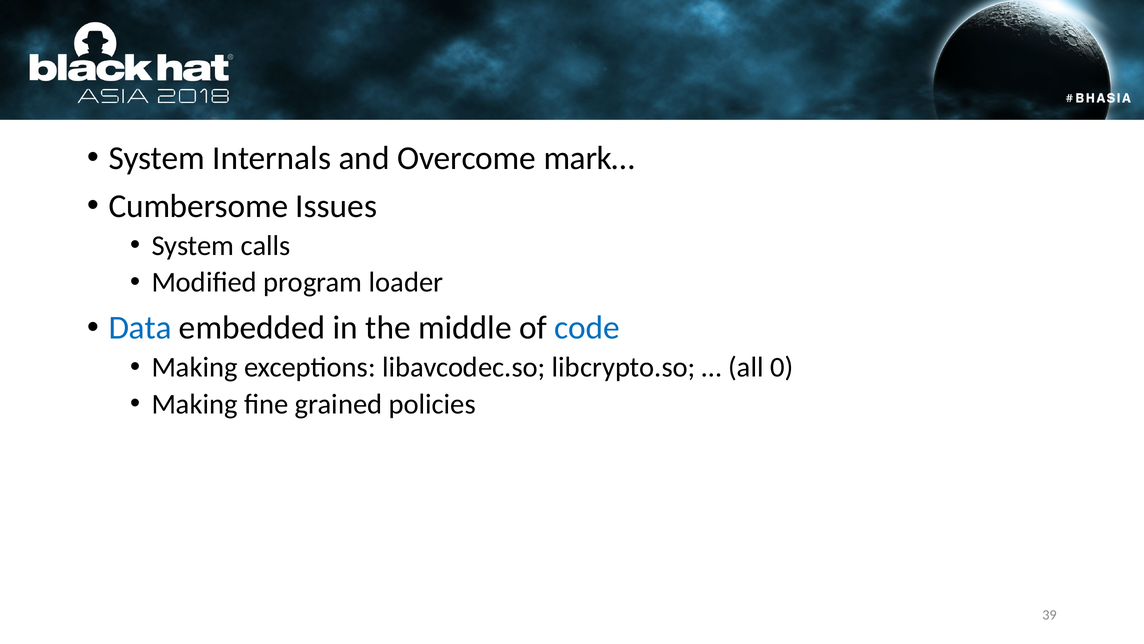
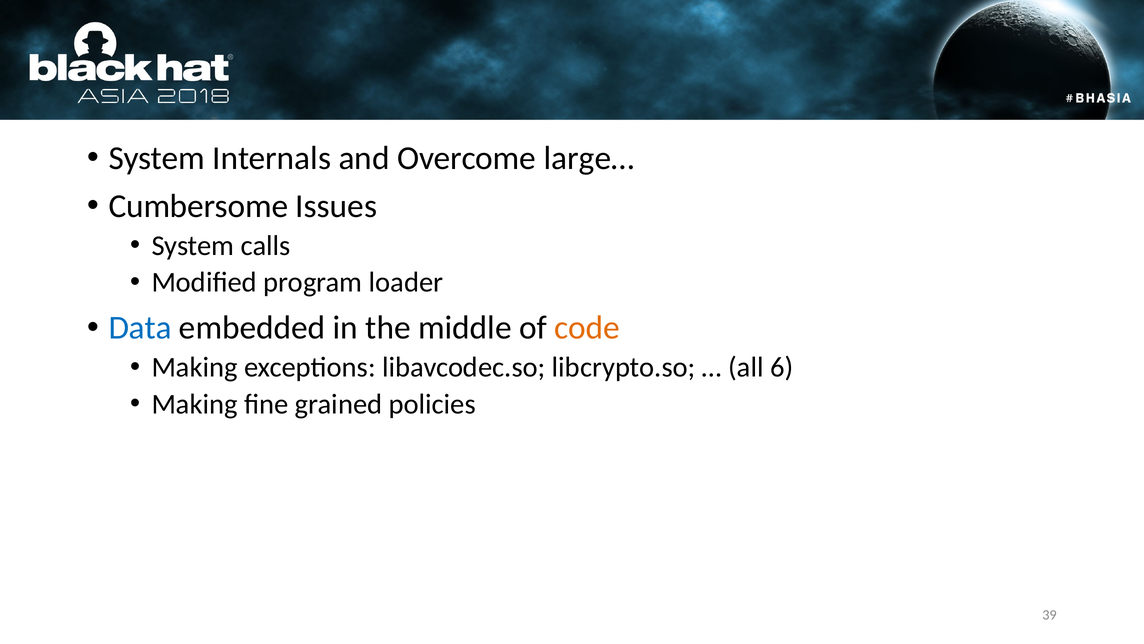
mark…: mark… -> large…
code colour: blue -> orange
0: 0 -> 6
